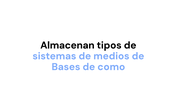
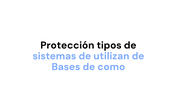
Almacenan: Almacenan -> Protección
medios: medios -> utilizan
